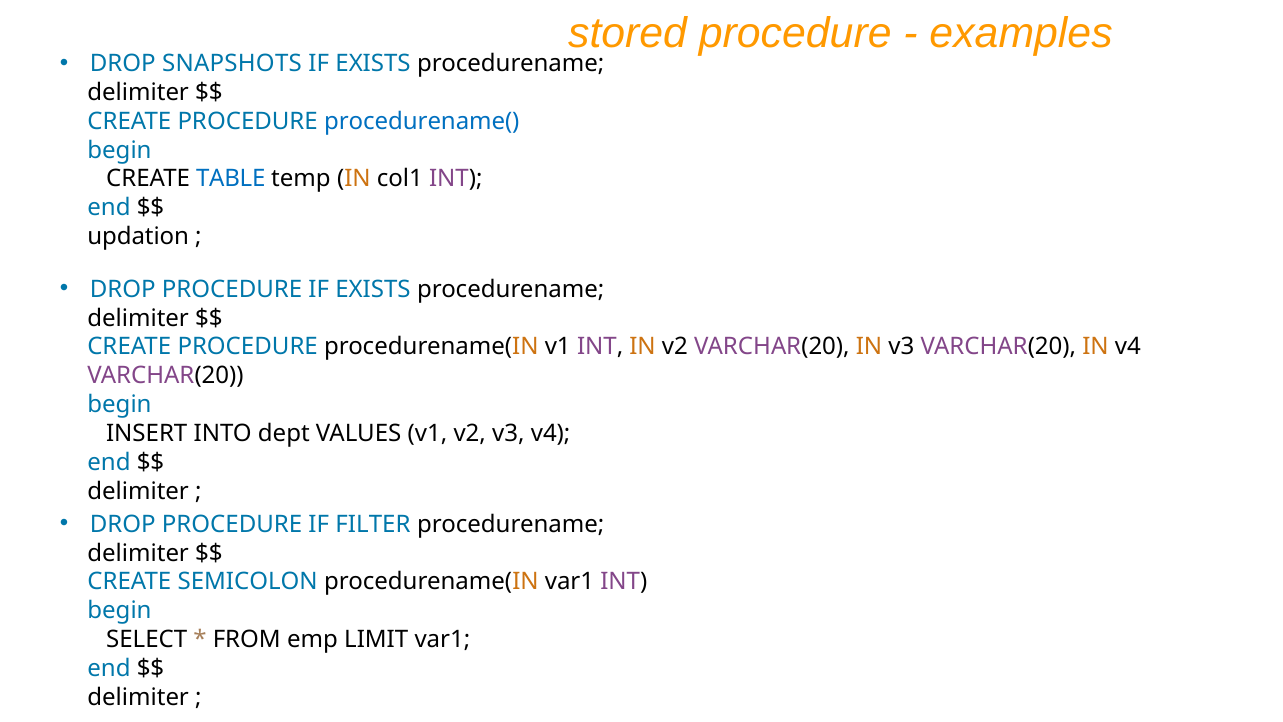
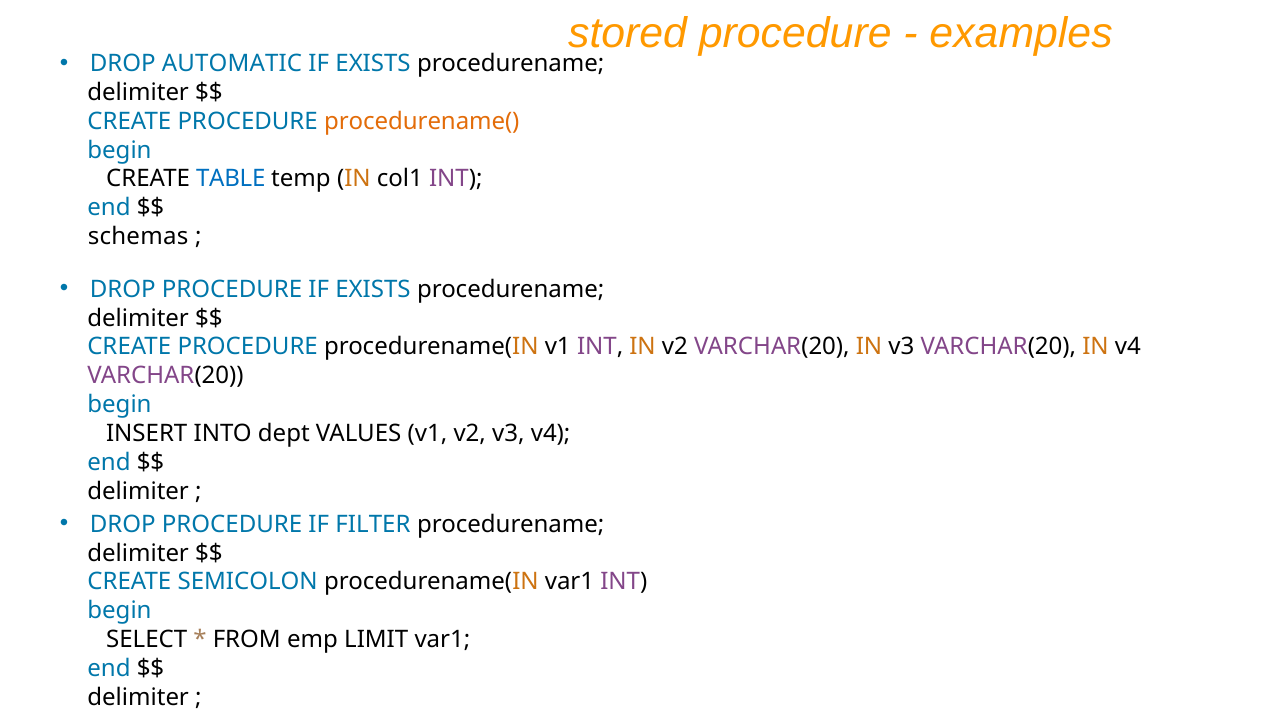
SNAPSHOTS: SNAPSHOTS -> AUTOMATIC
procedurename( colour: blue -> orange
updation: updation -> schemas
